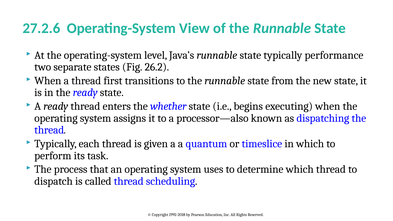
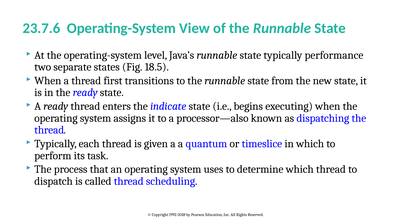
27.2.6: 27.2.6 -> 23.7.6
26.2: 26.2 -> 18.5
whether: whether -> indicate
